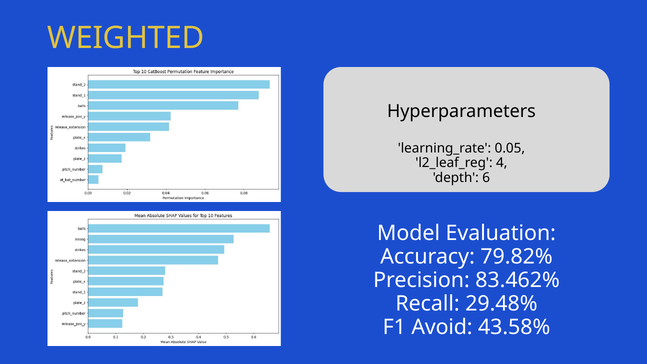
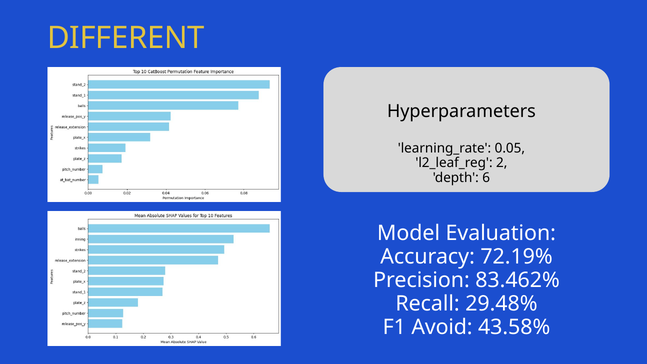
WEIGHTED: WEIGHTED -> DIFFERENT
4: 4 -> 2
79.82%: 79.82% -> 72.19%
